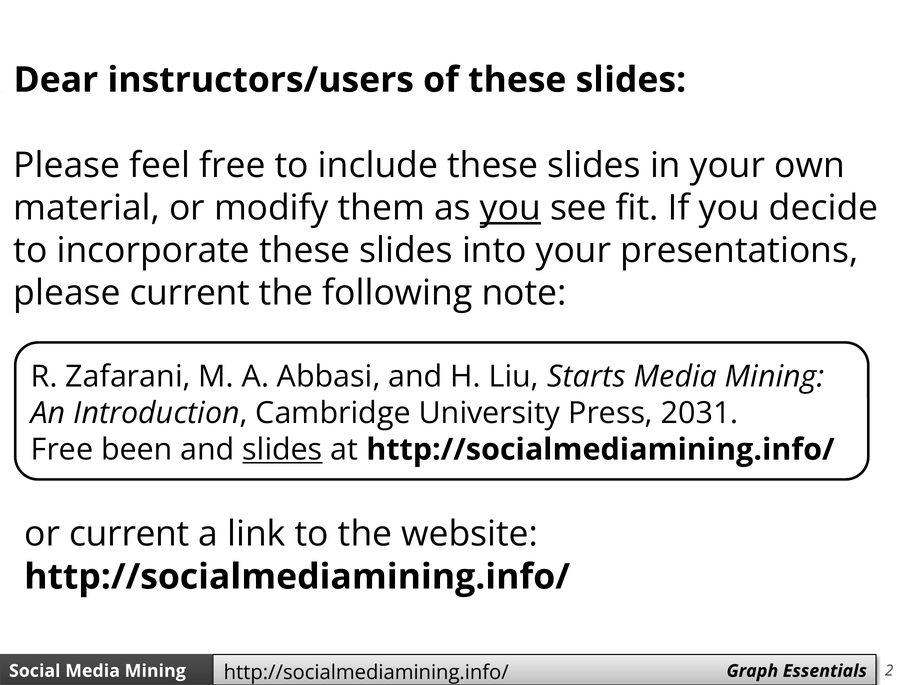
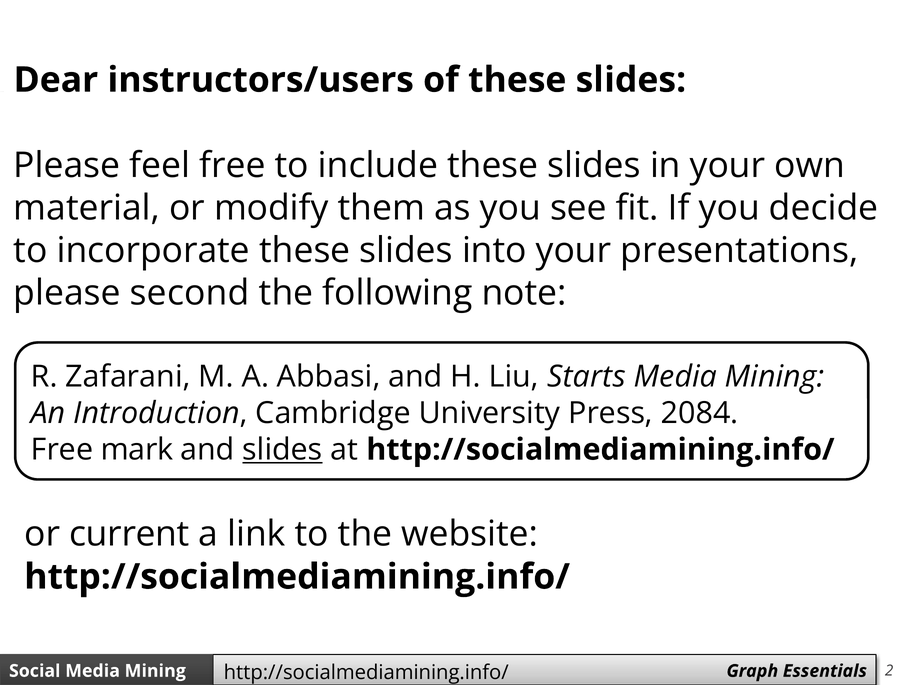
you at (510, 208) underline: present -> none
please current: current -> second
2031: 2031 -> 2084
been: been -> mark
